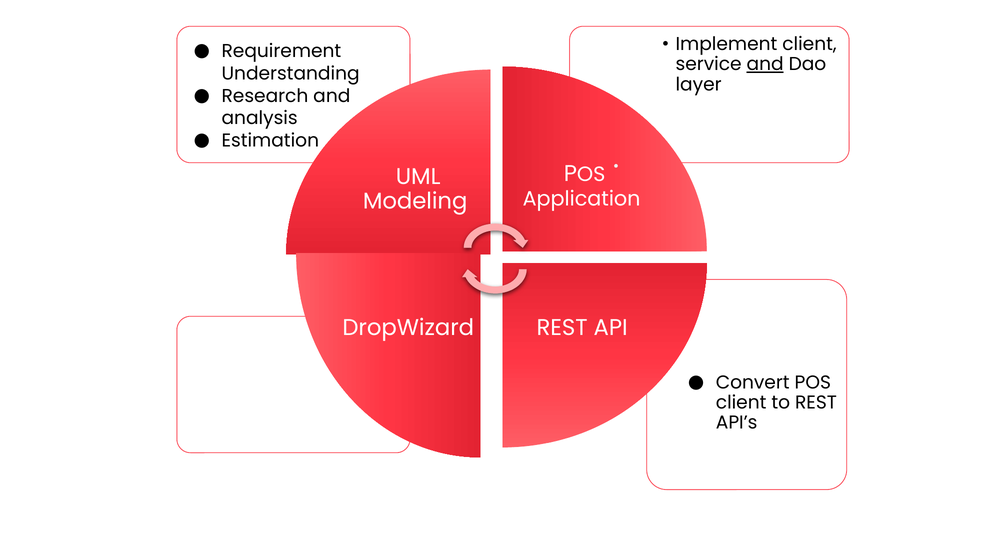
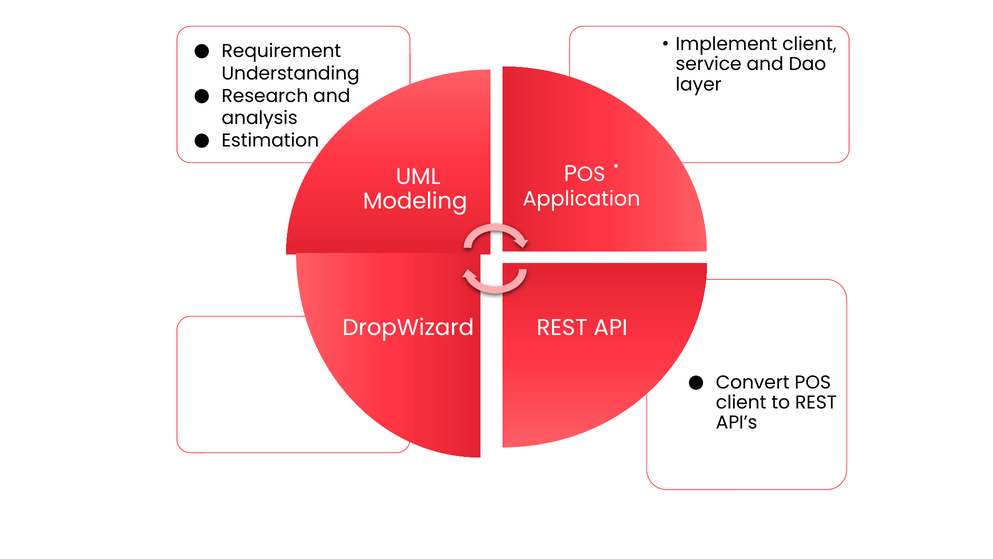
and at (765, 64) underline: present -> none
